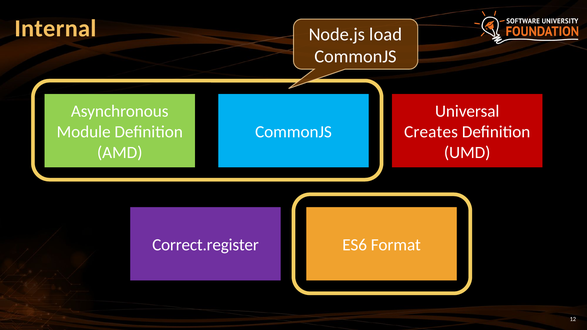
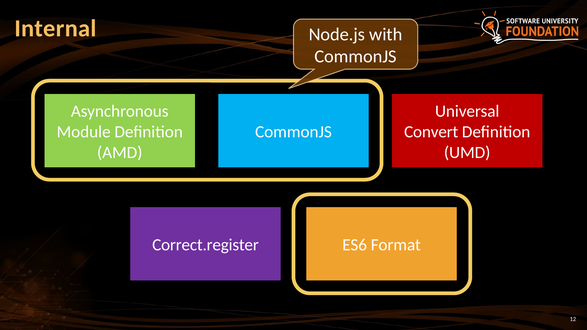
load: load -> with
Creates: Creates -> Convert
